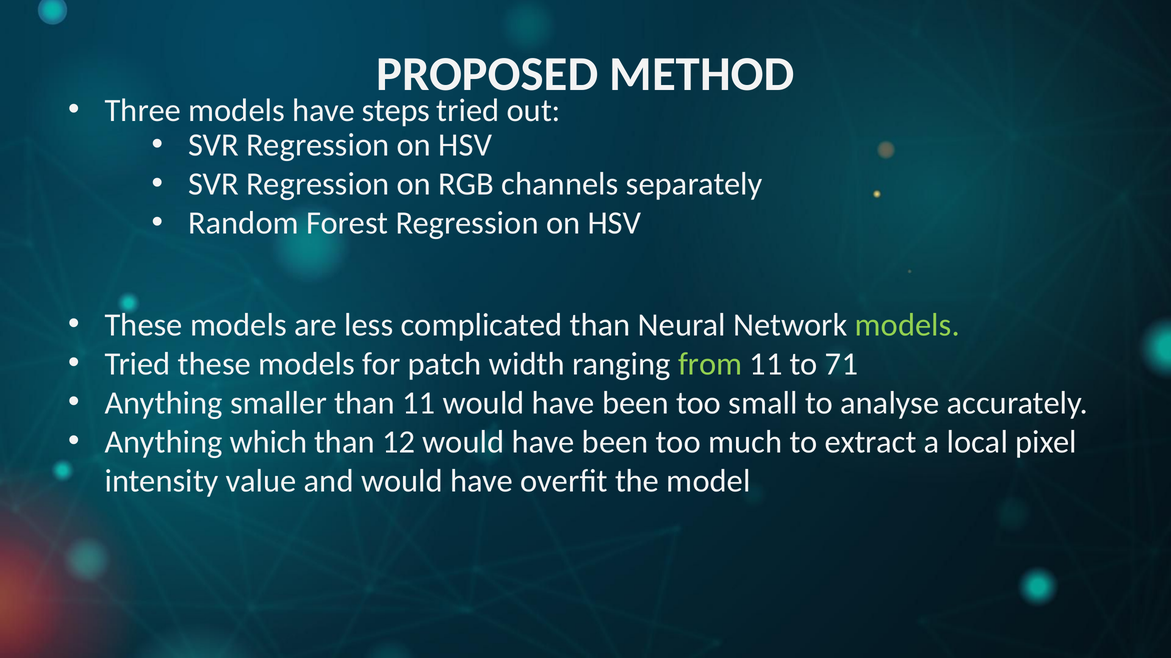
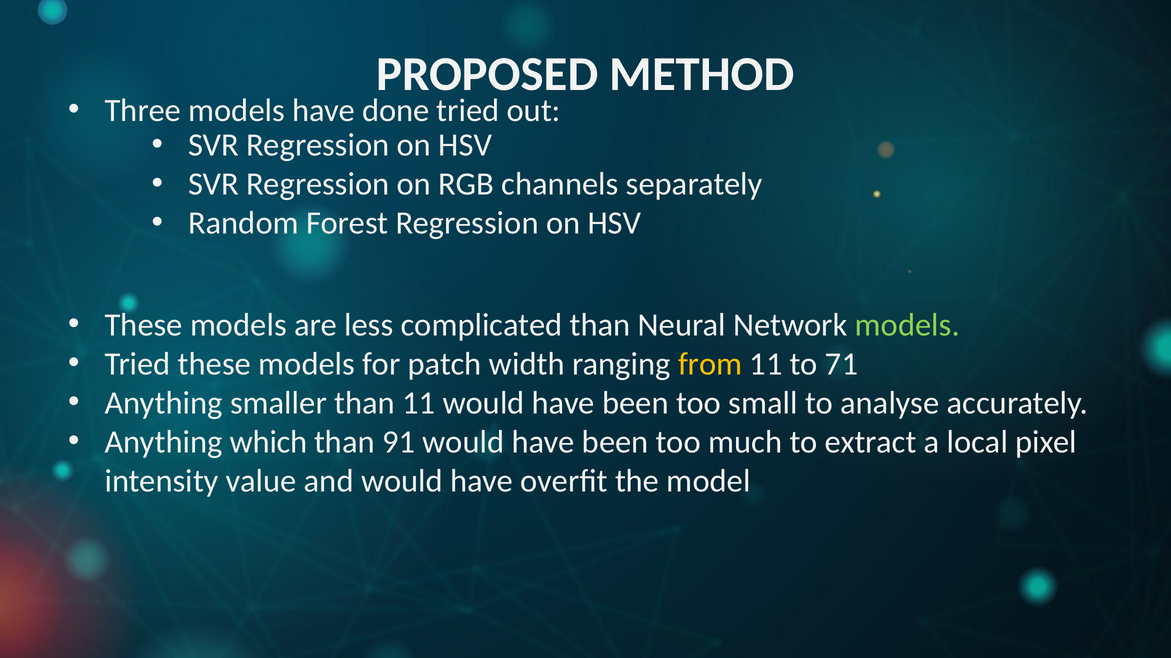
steps: steps -> done
from colour: light green -> yellow
12: 12 -> 91
